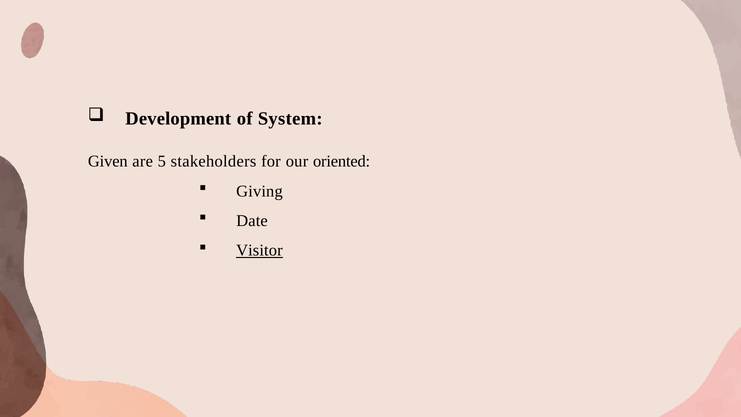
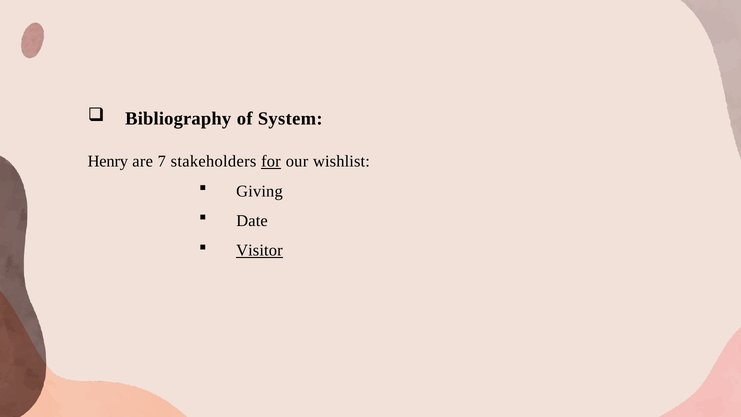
Development: Development -> Bibliography
Given: Given -> Henry
5: 5 -> 7
for underline: none -> present
oriented: oriented -> wishlist
